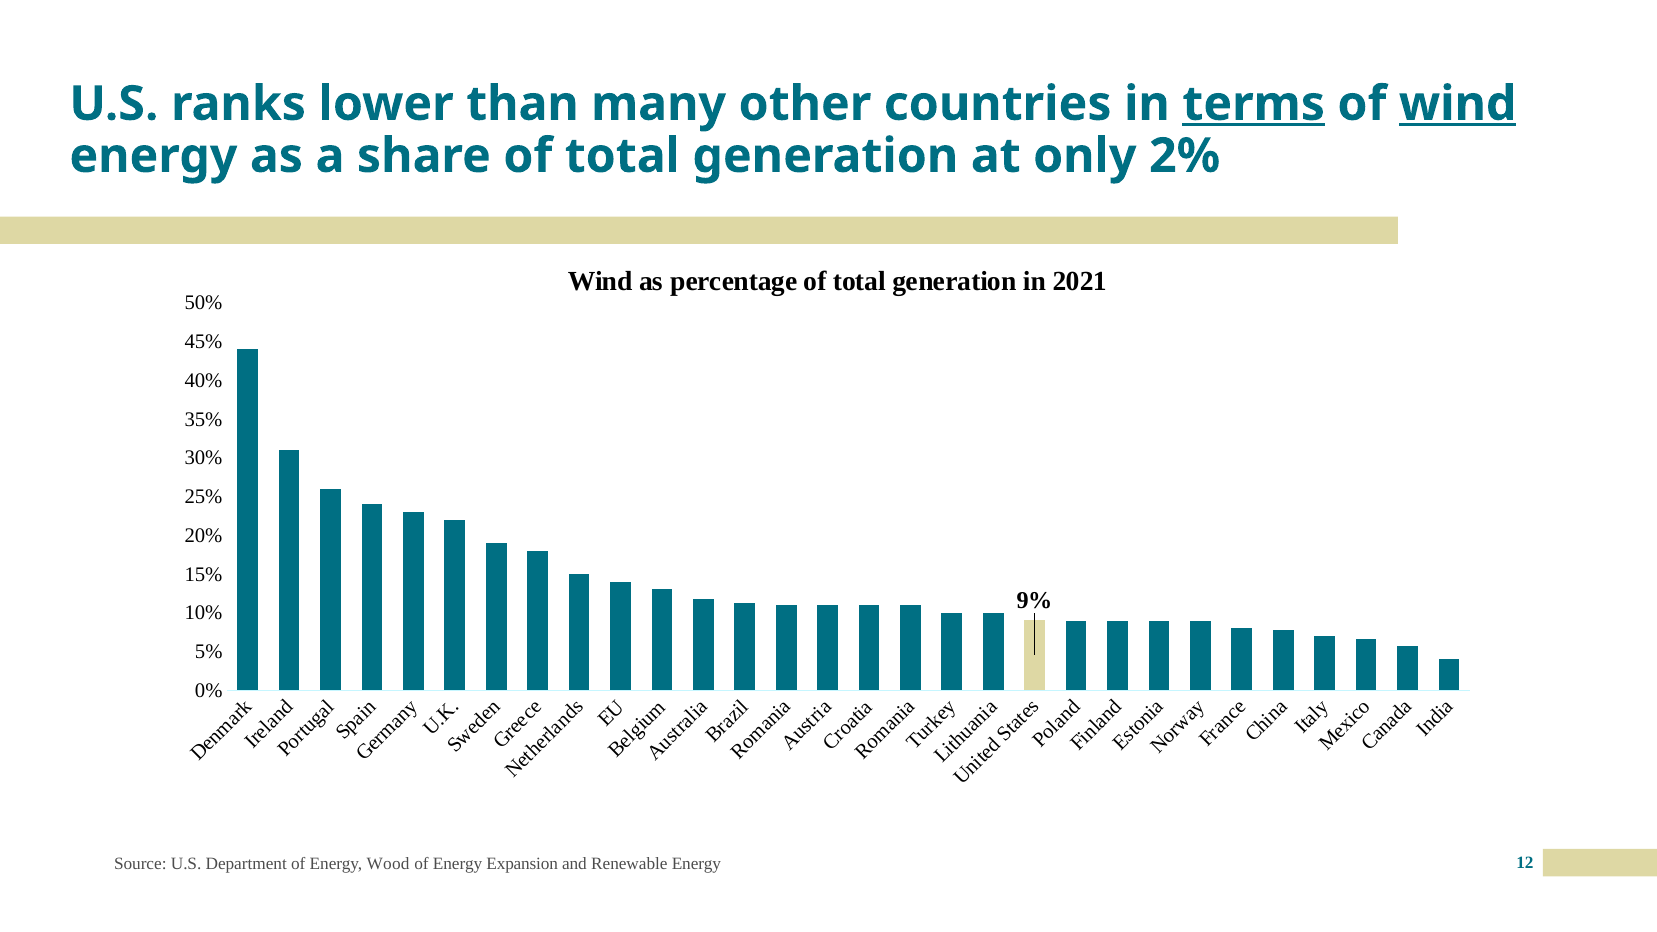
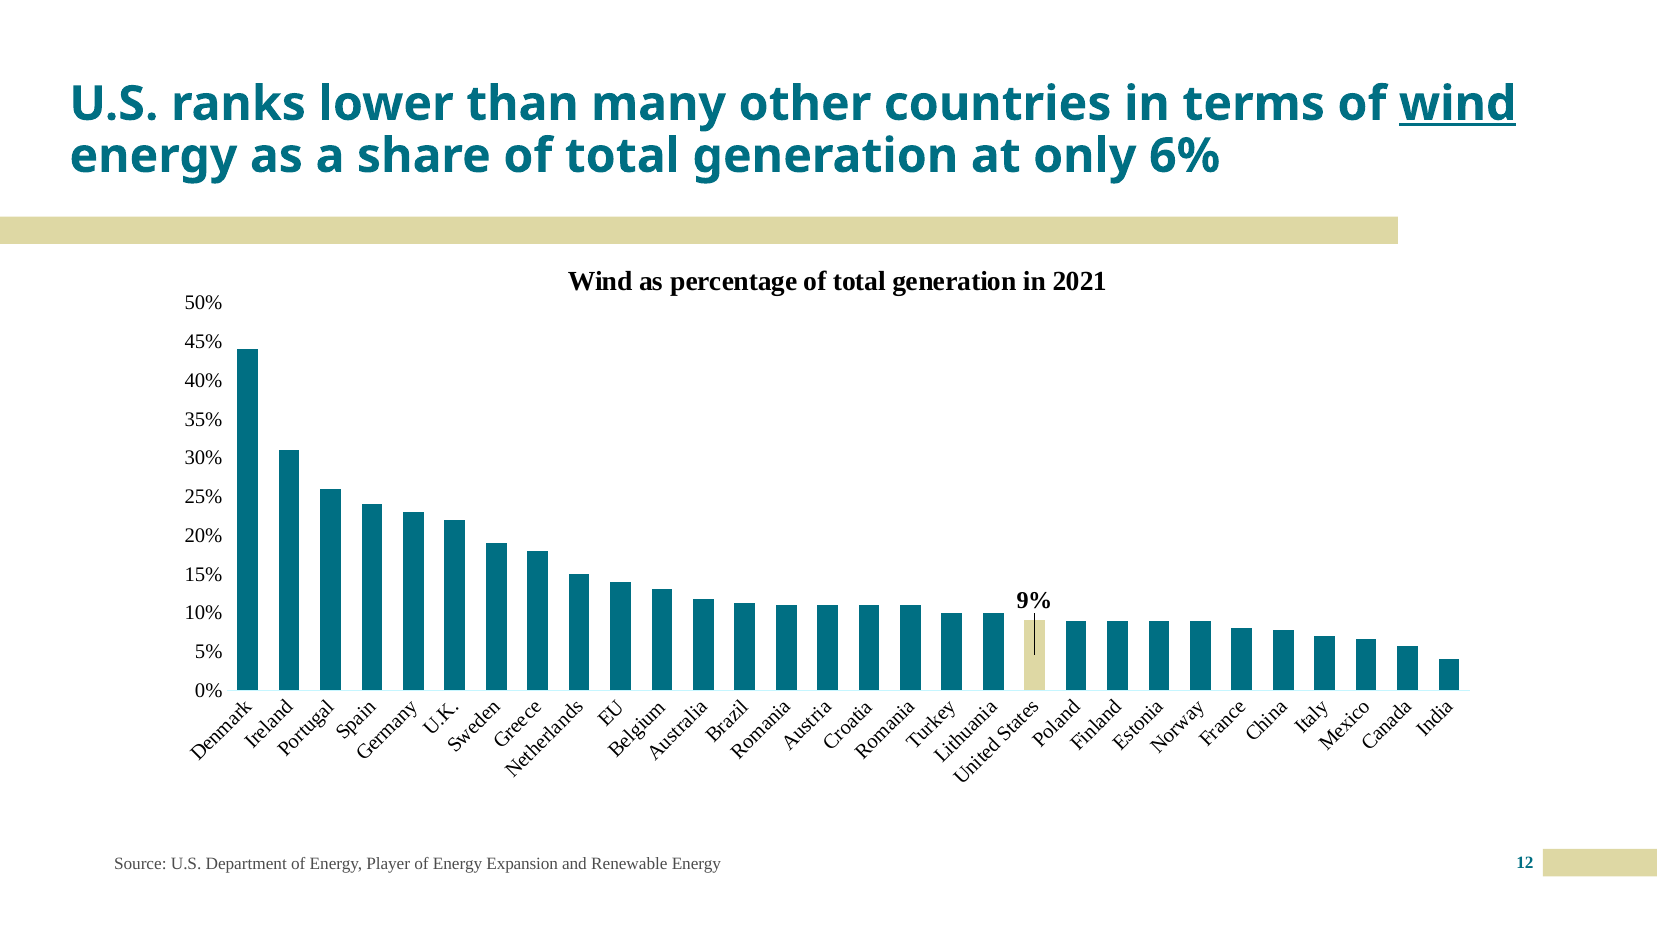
terms underline: present -> none
2%: 2% -> 6%
Wood: Wood -> Player
